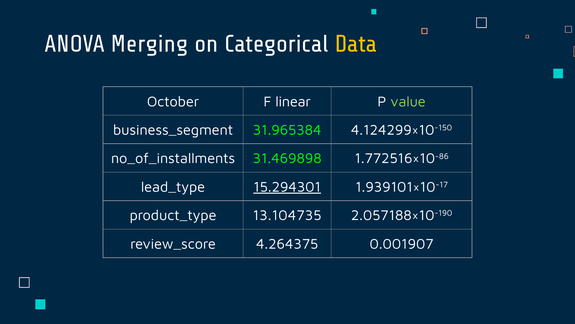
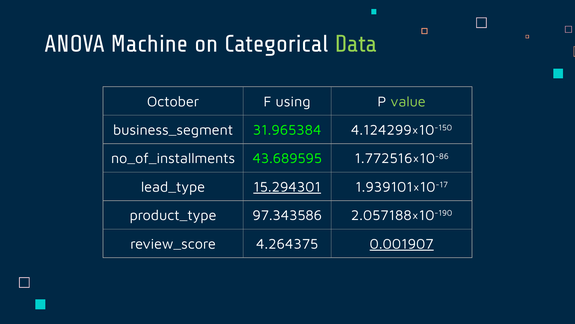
Merging: Merging -> Machine
Data colour: yellow -> light green
linear: linear -> using
31.469898: 31.469898 -> 43.689595
13.104735: 13.104735 -> 97.343586
0.001907 underline: none -> present
